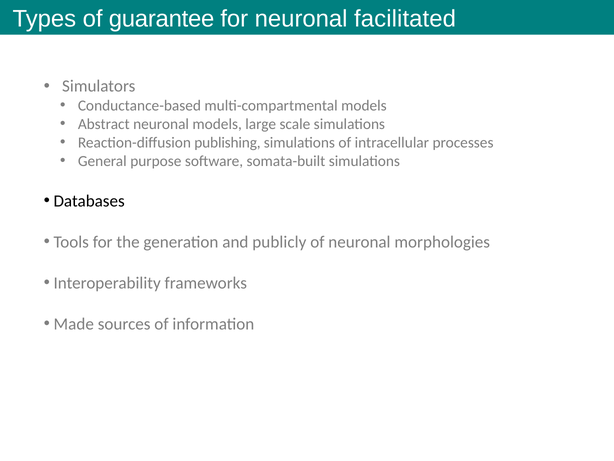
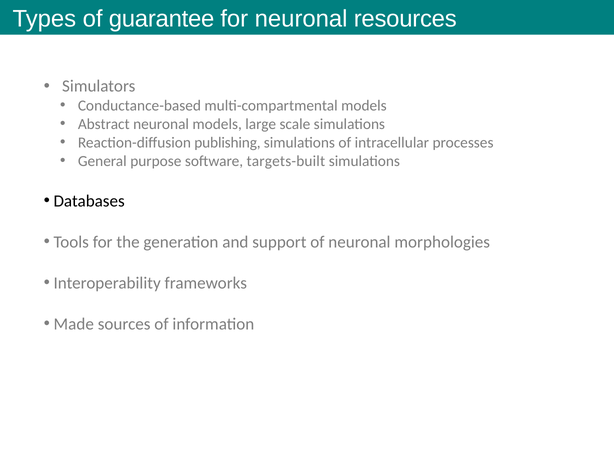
facilitated: facilitated -> resources
somata-built: somata-built -> targets-built
publicly: publicly -> support
